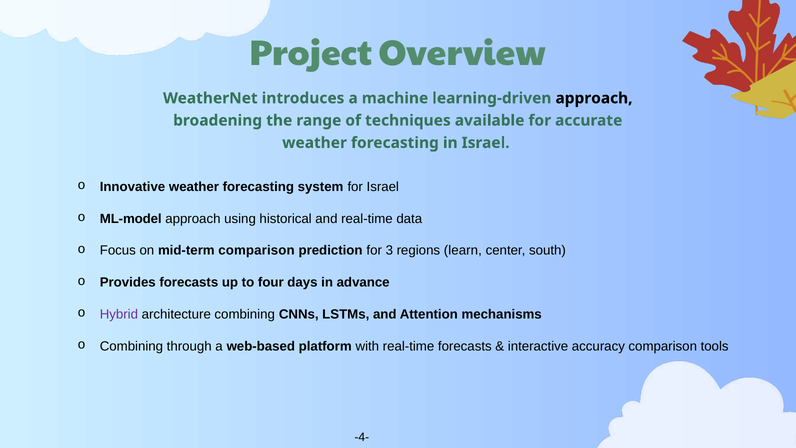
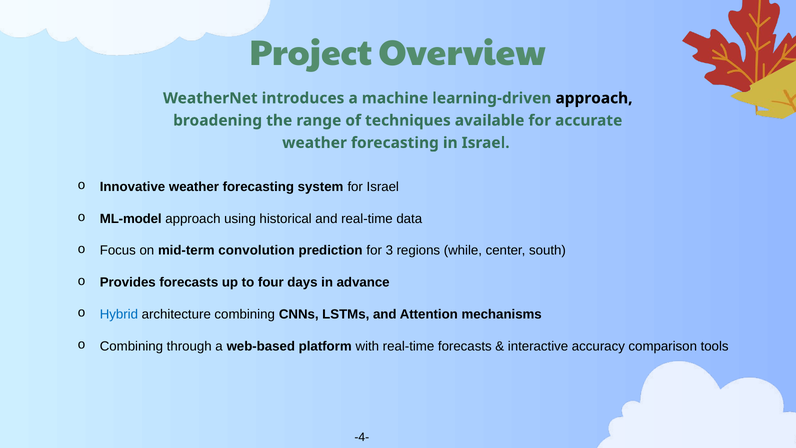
mid-term comparison: comparison -> convolution
learn: learn -> while
Hybrid colour: purple -> blue
